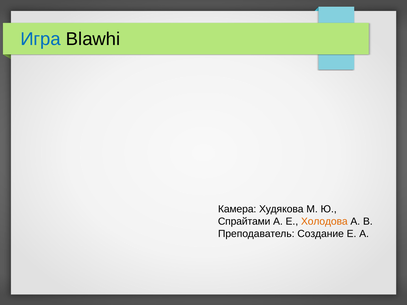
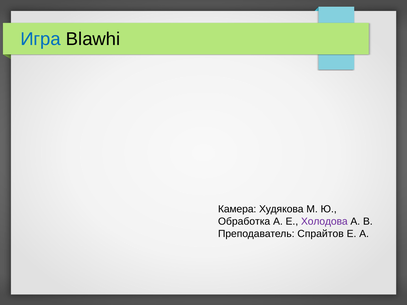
Спрайтами: Спрайтами -> Обработка
Холодова colour: orange -> purple
Создание: Создание -> Спрайтов
